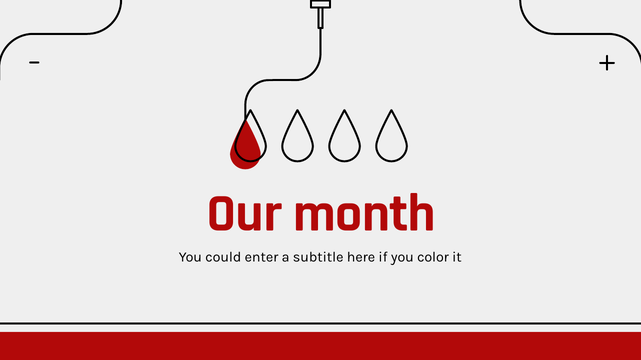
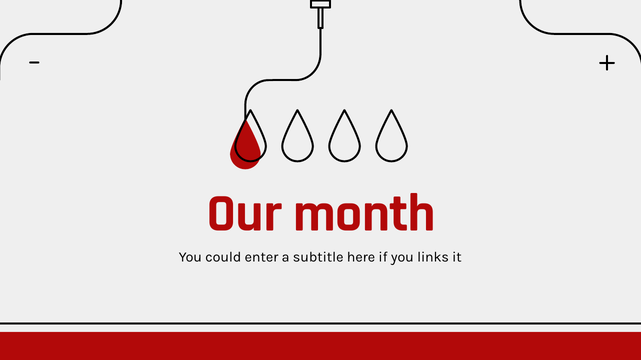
color: color -> links
